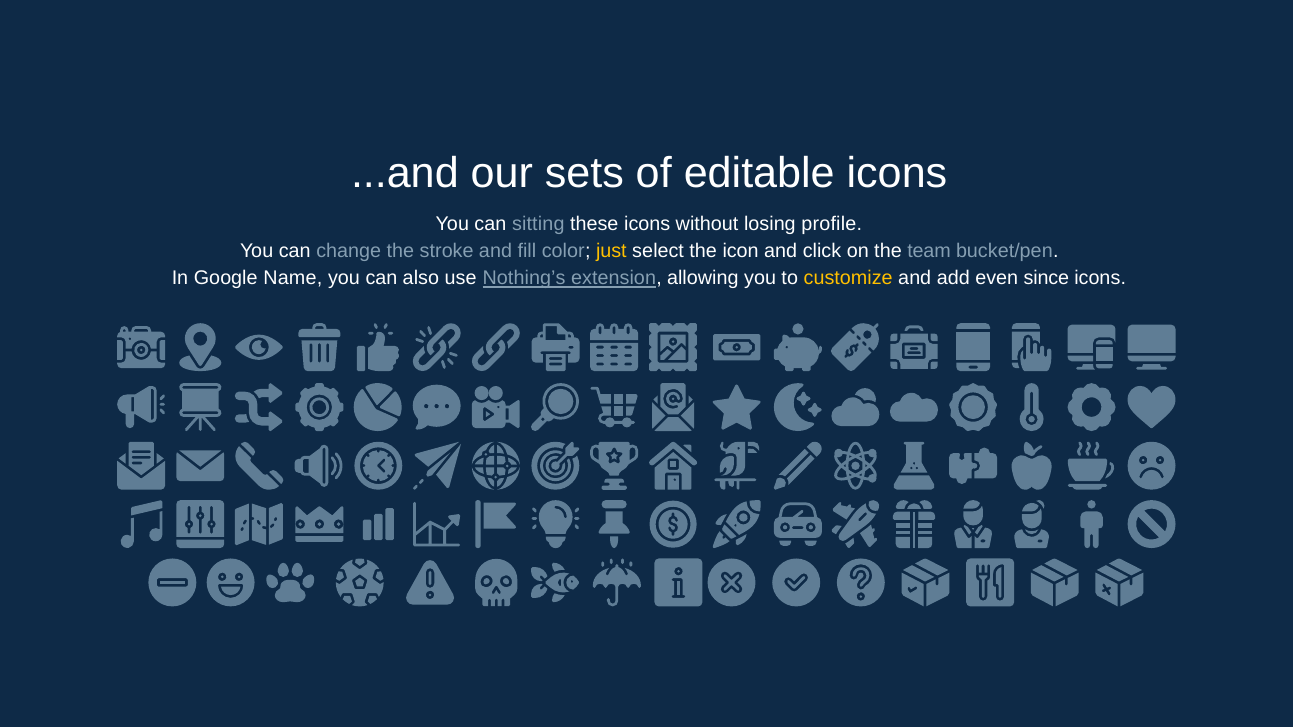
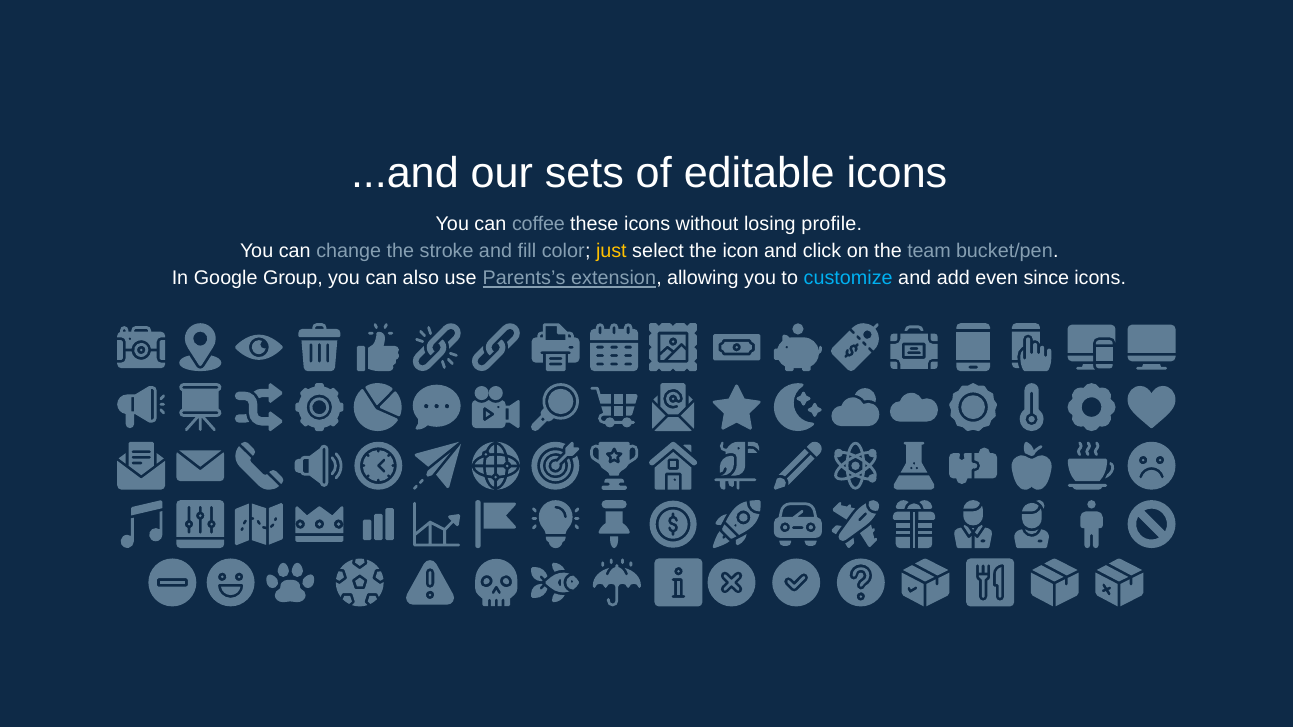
sitting: sitting -> coffee
Name: Name -> Group
Nothing’s: Nothing’s -> Parents’s
customize colour: yellow -> light blue
